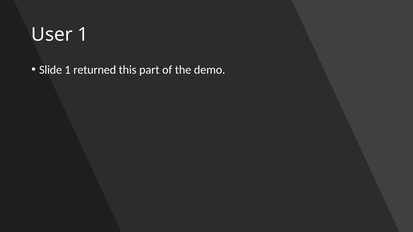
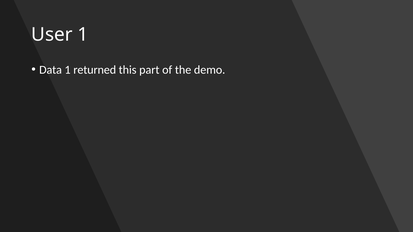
Slide: Slide -> Data
